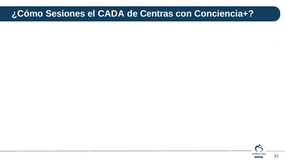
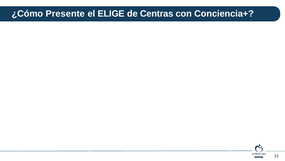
Sesiones: Sesiones -> Presente
CADA: CADA -> ELIGE
